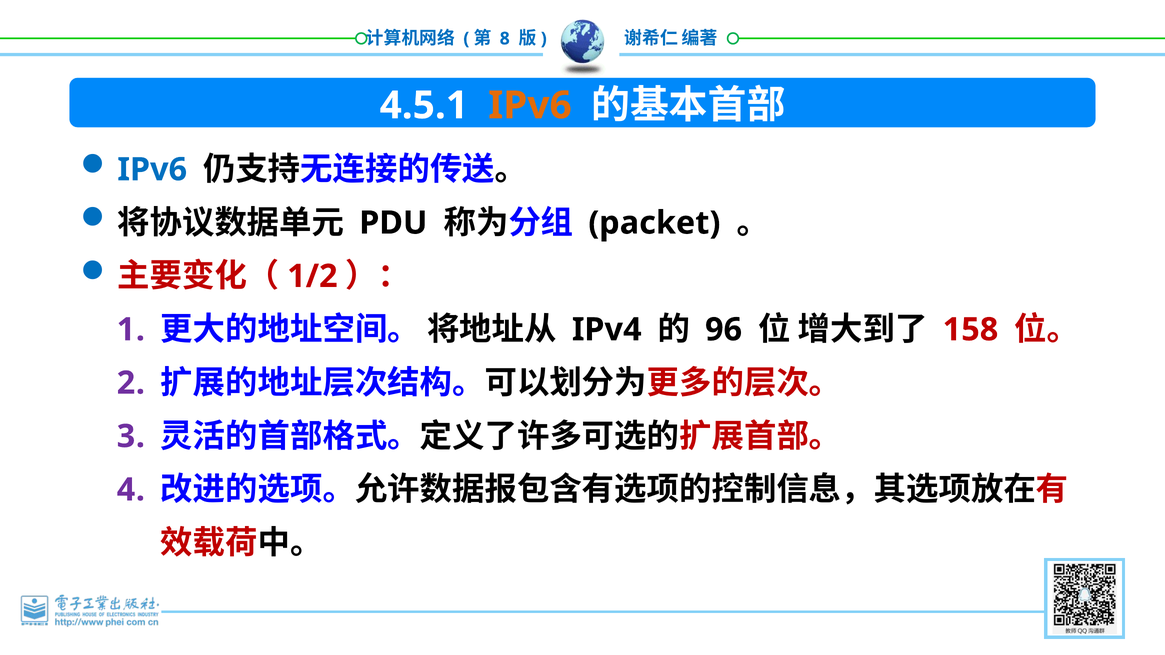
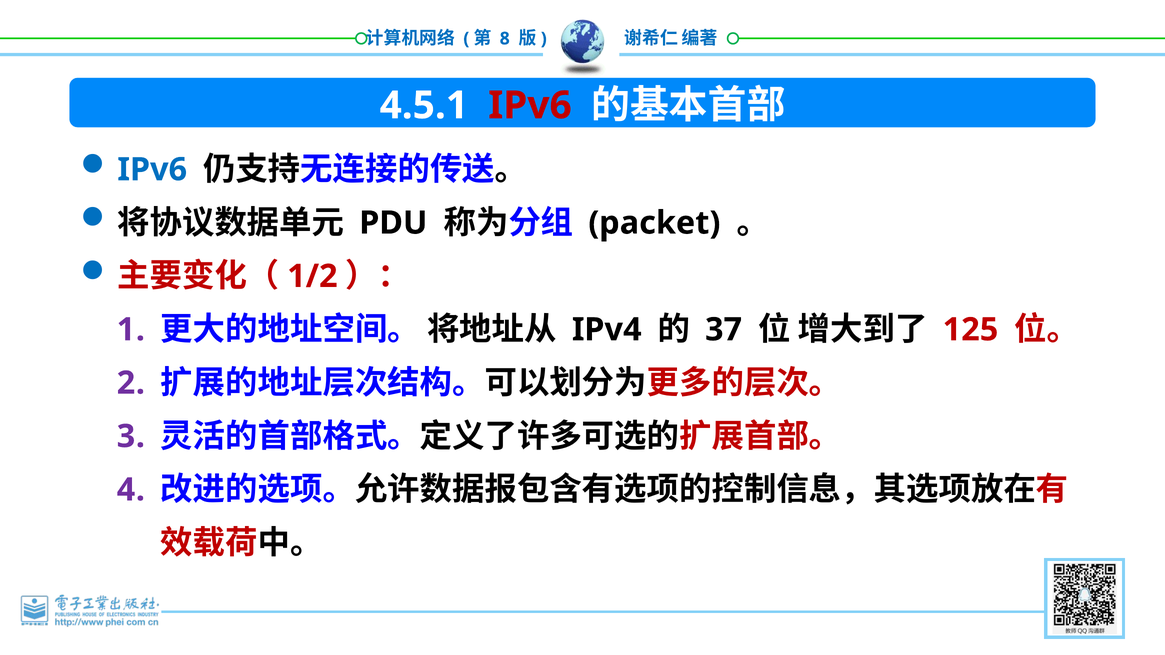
IPv6 at (530, 106) colour: orange -> red
96: 96 -> 37
158: 158 -> 125
